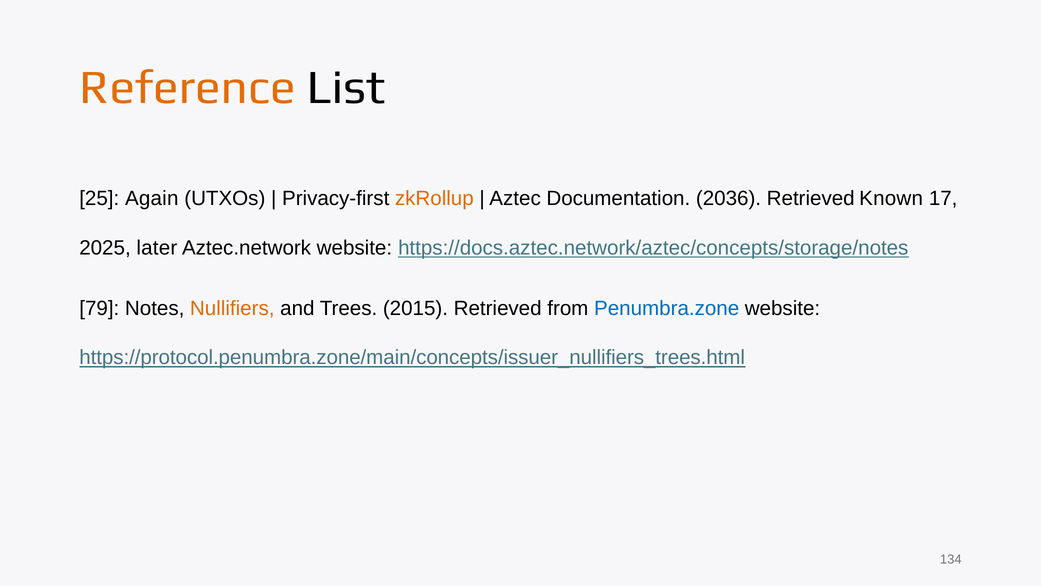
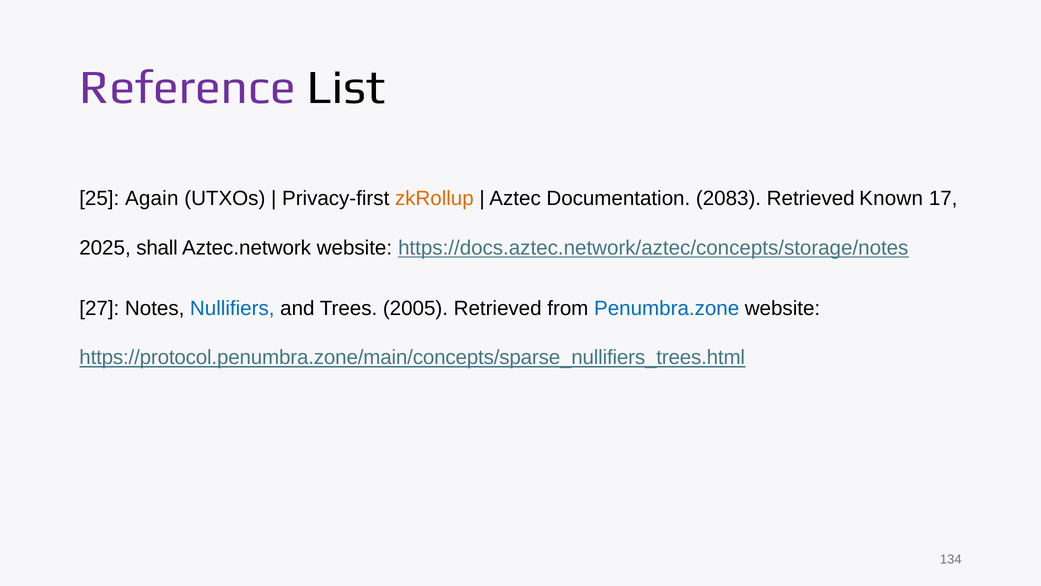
Reference colour: orange -> purple
2036: 2036 -> 2083
later: later -> shall
79: 79 -> 27
Nullifiers colour: orange -> blue
2015: 2015 -> 2005
https://protocol.penumbra.zone/main/concepts/issuer_nullifiers_trees.html: https://protocol.penumbra.zone/main/concepts/issuer_nullifiers_trees.html -> https://protocol.penumbra.zone/main/concepts/sparse_nullifiers_trees.html
